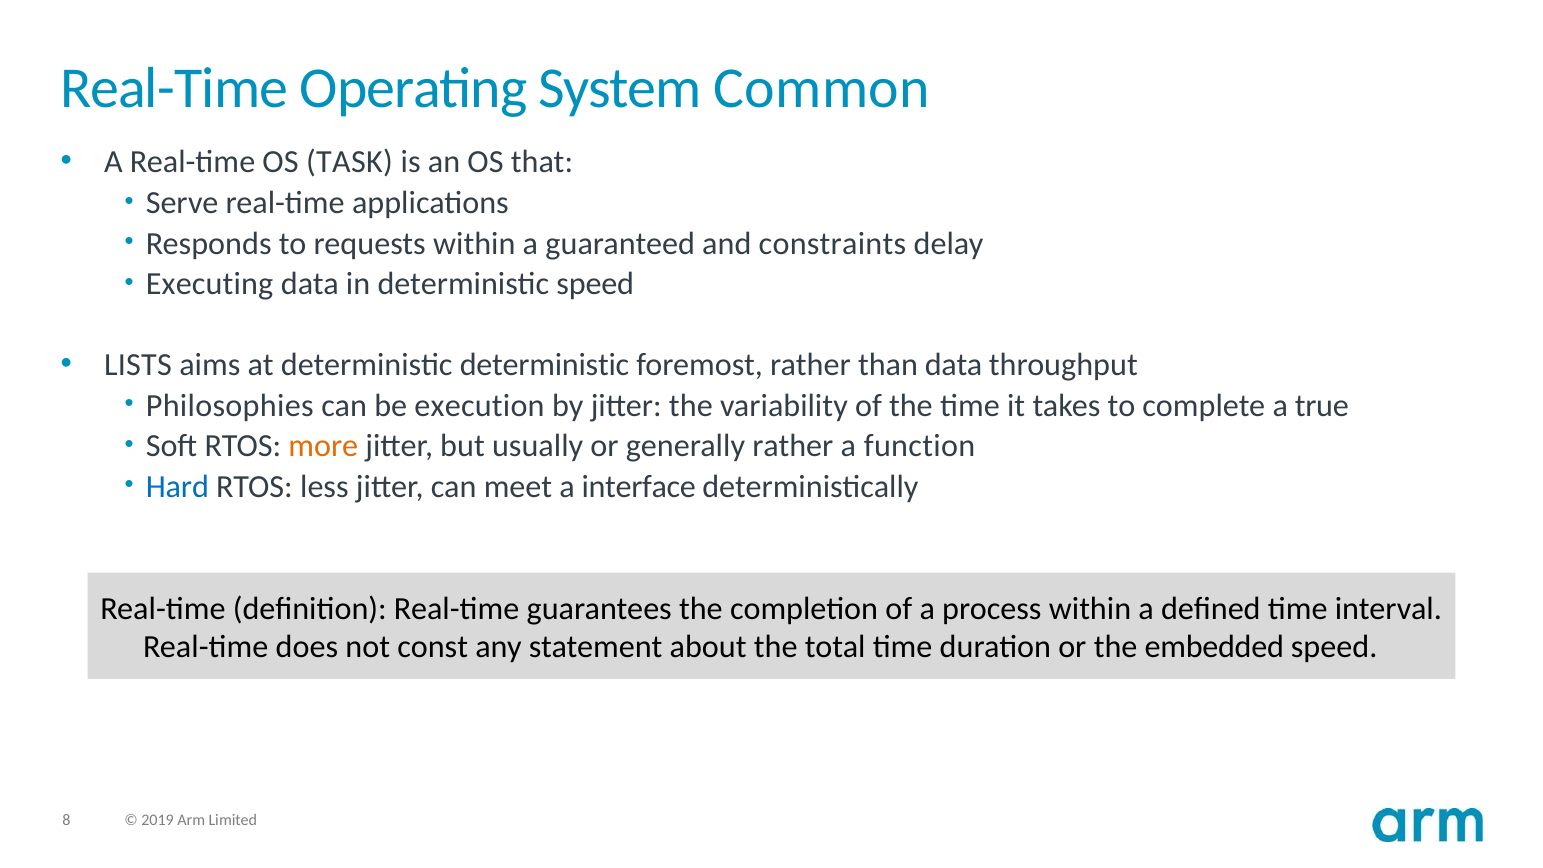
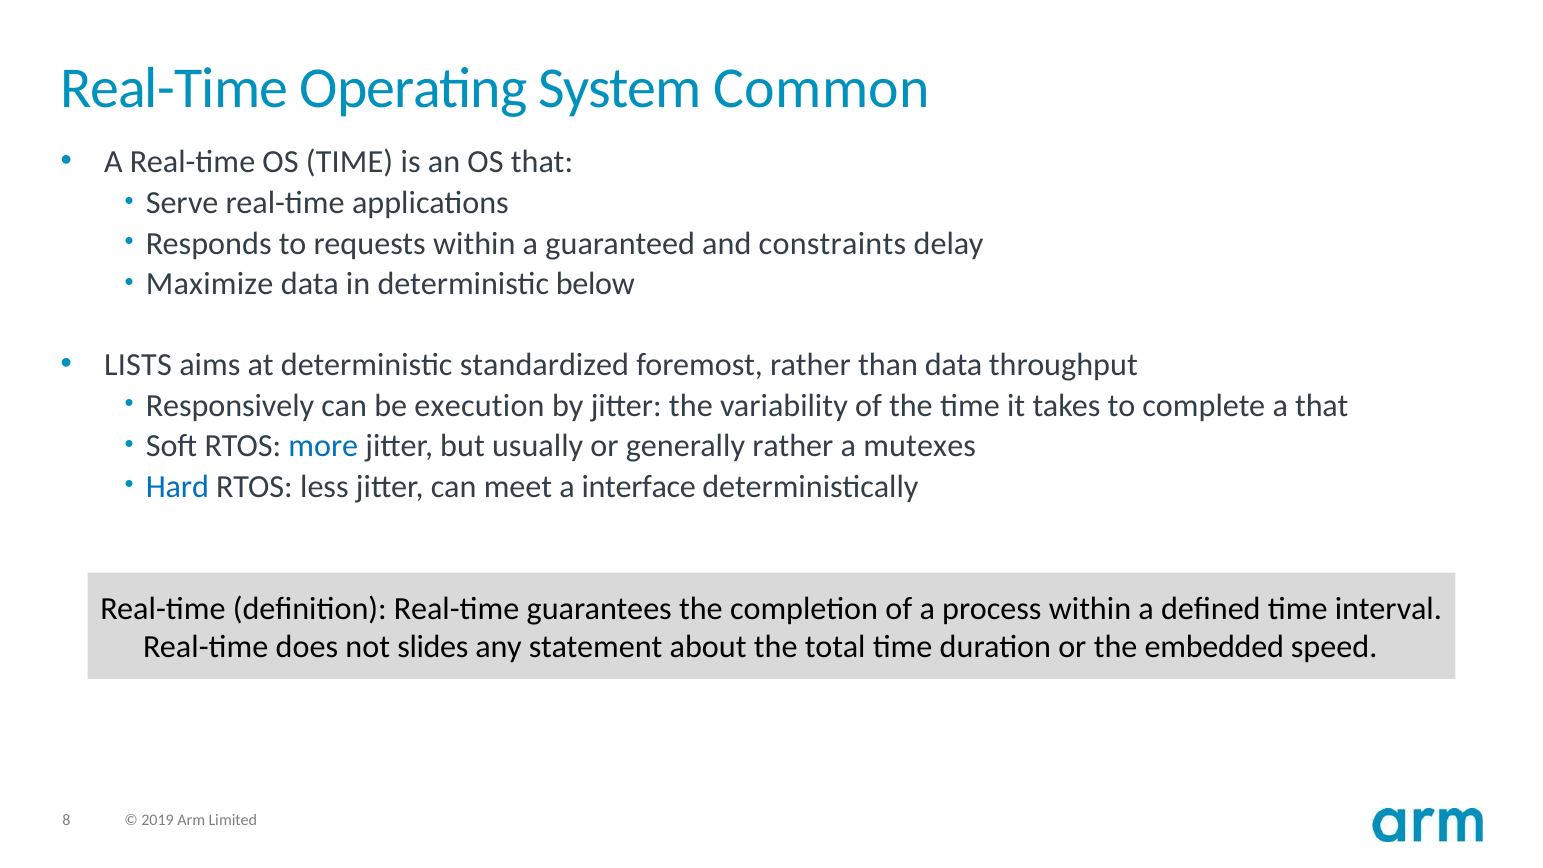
OS TASK: TASK -> TIME
Executing: Executing -> Maximize
deterministic speed: speed -> below
deterministic deterministic: deterministic -> standardized
Philosophies: Philosophies -> Responsively
a true: true -> that
more colour: orange -> blue
function: function -> mutexes
const: const -> slides
